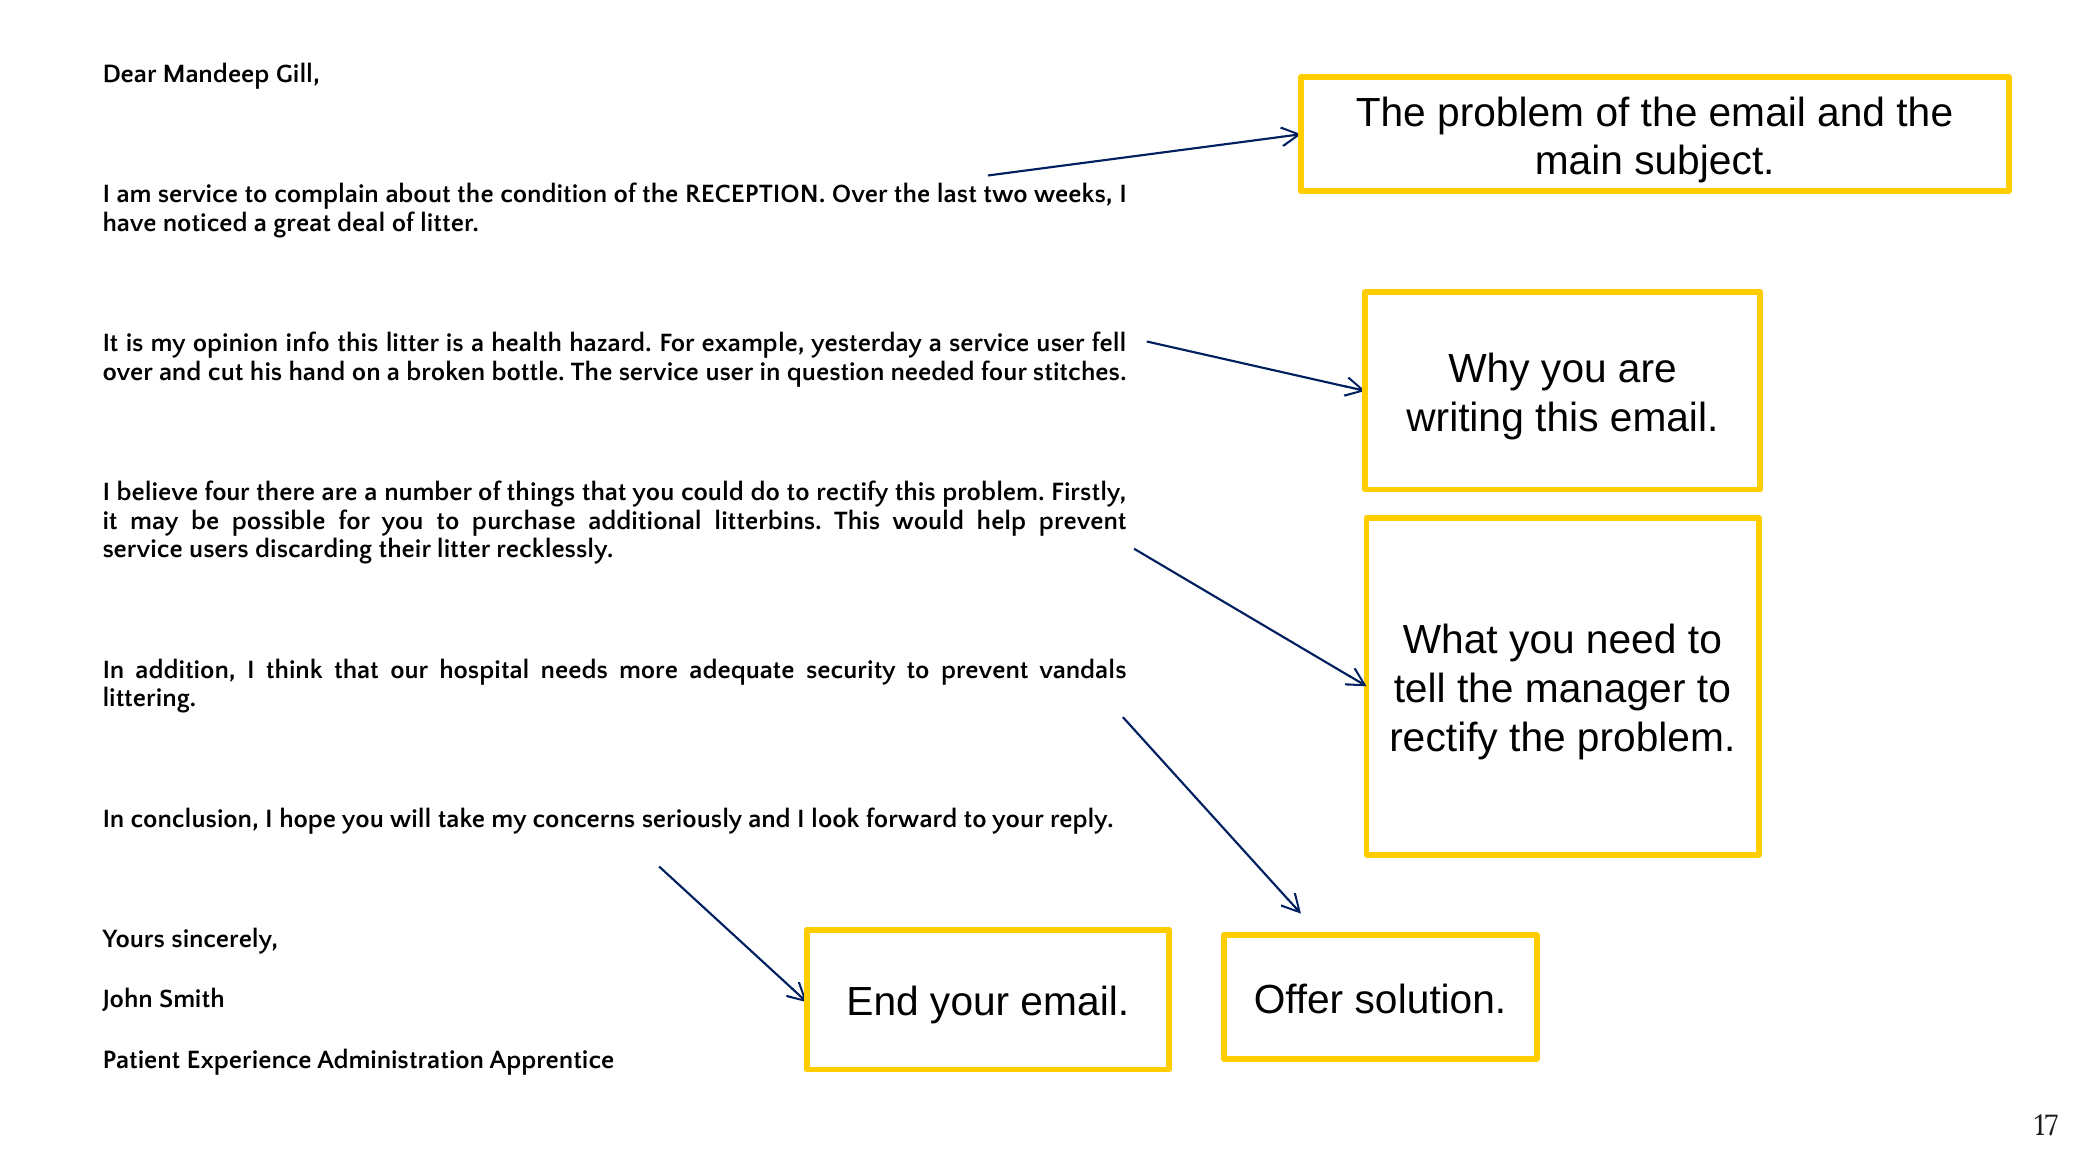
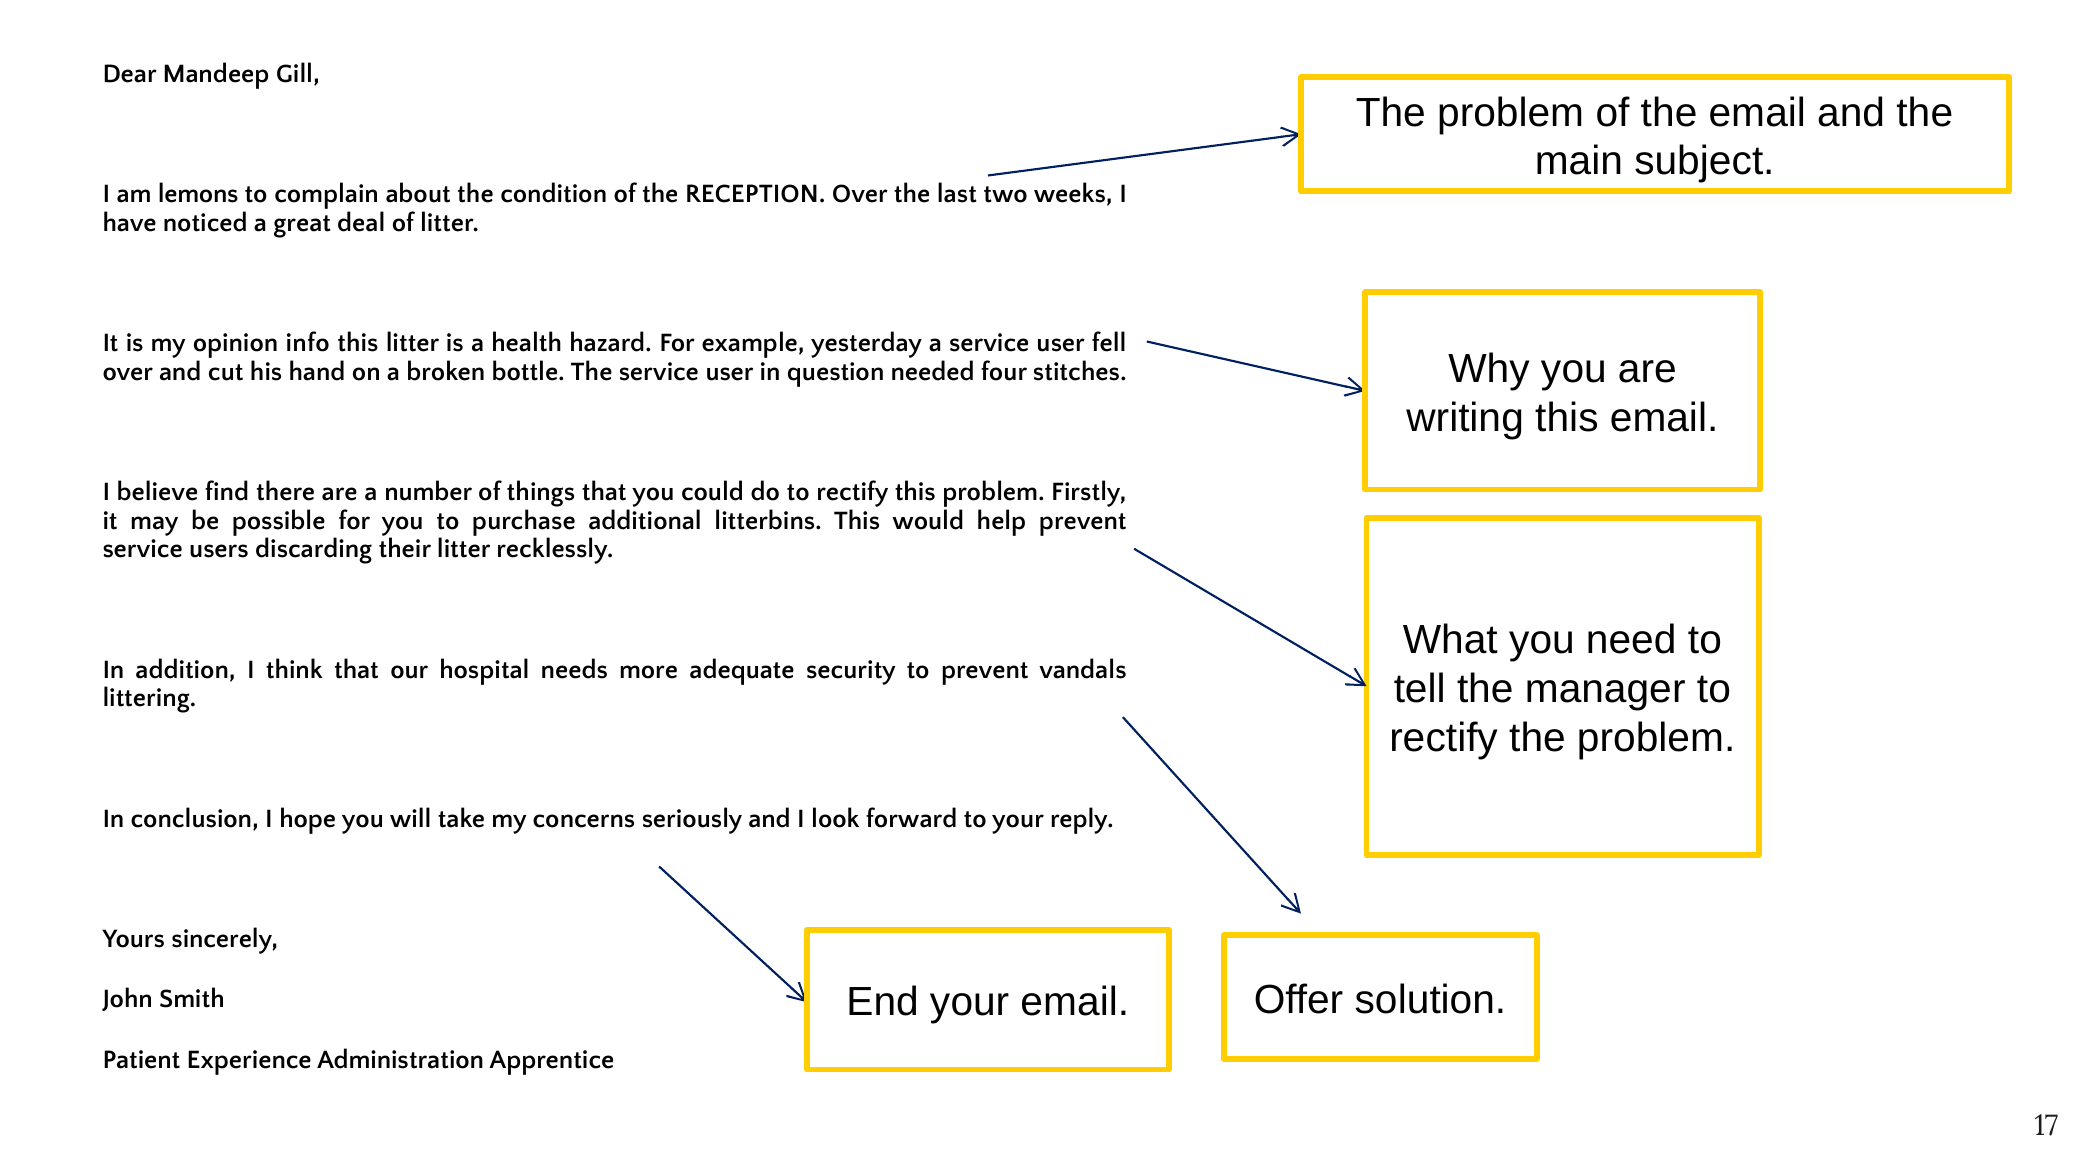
am service: service -> lemons
believe four: four -> find
